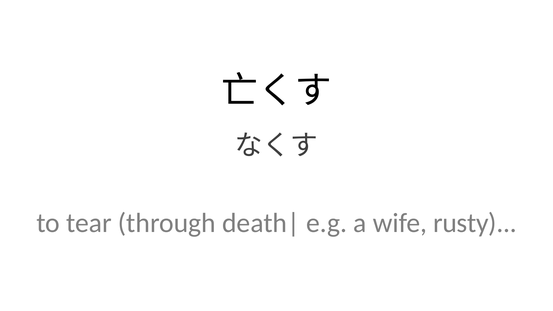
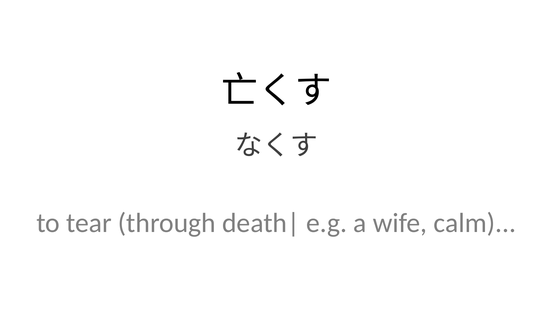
rusty: rusty -> calm
